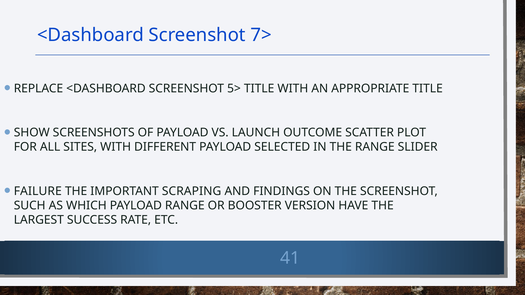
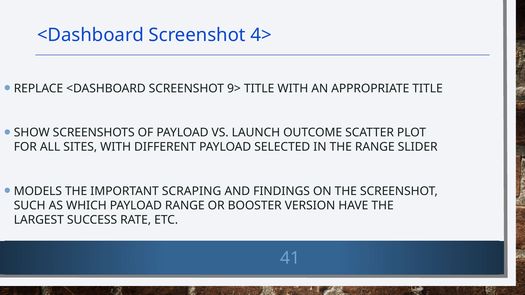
7>: 7> -> 4>
5>: 5> -> 9>
FAILURE: FAILURE -> MODELS
